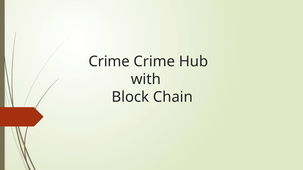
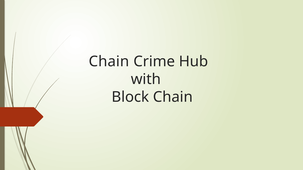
Crime at (109, 62): Crime -> Chain
